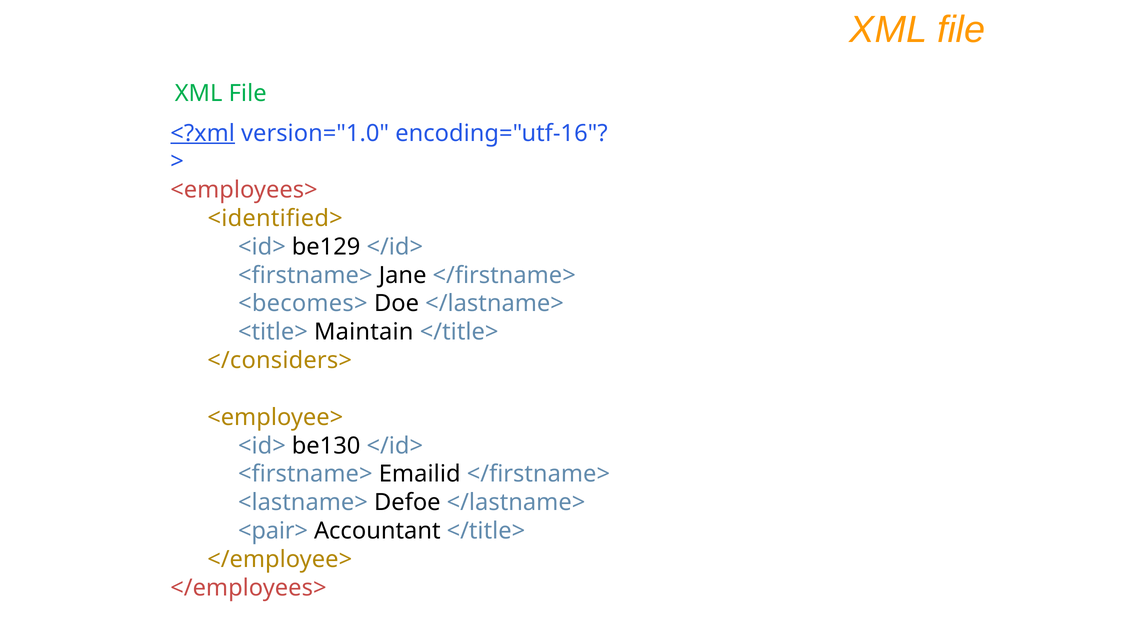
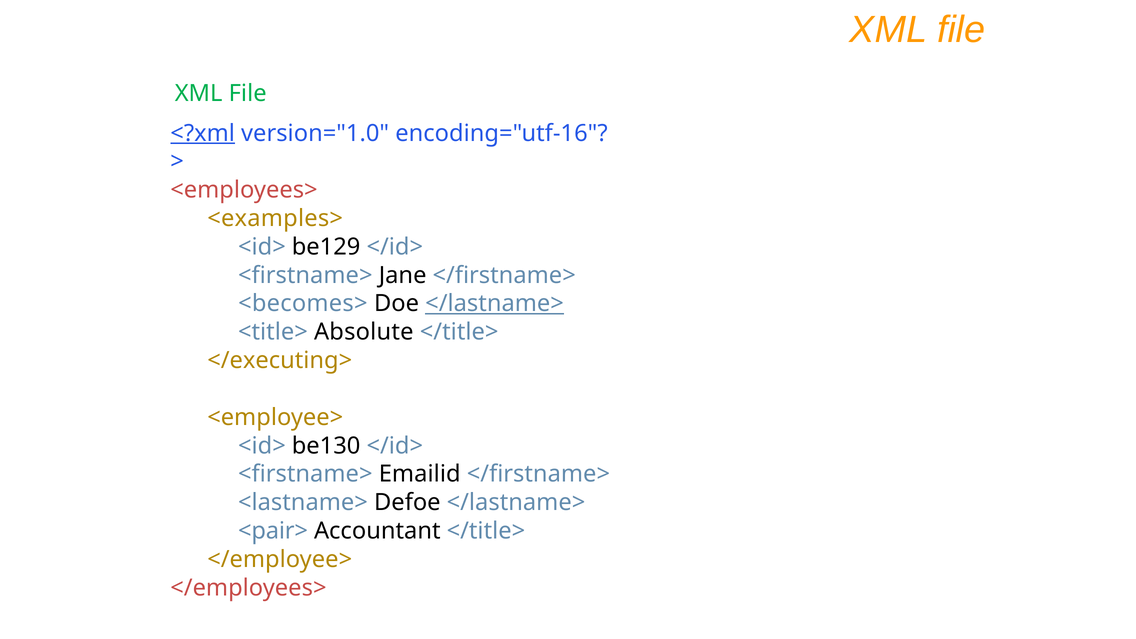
<identified>: <identified> -> <examples>
</lastname> at (495, 304) underline: none -> present
Maintain: Maintain -> Absolute
</considers>: </considers> -> </executing>
